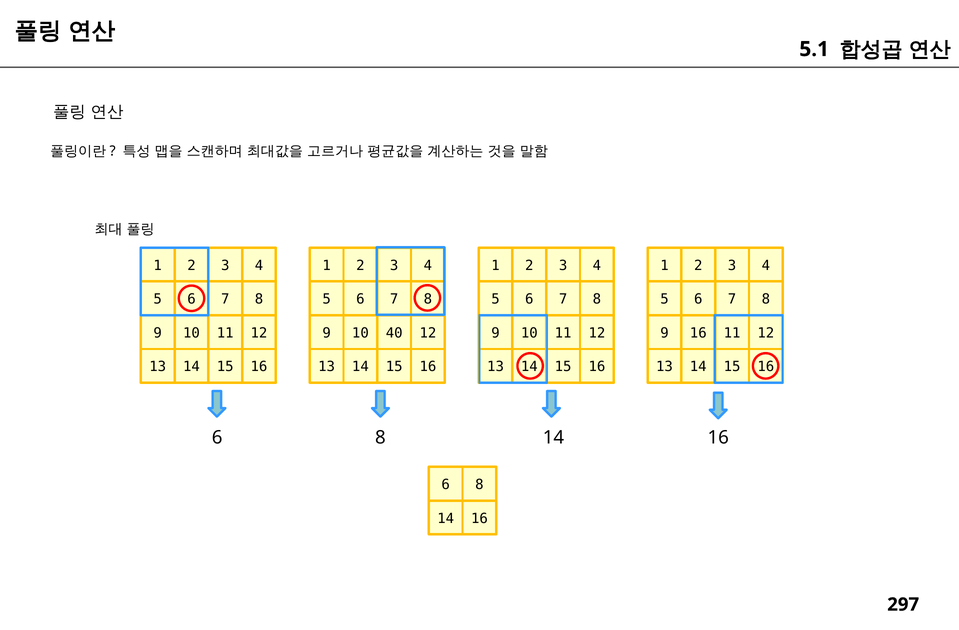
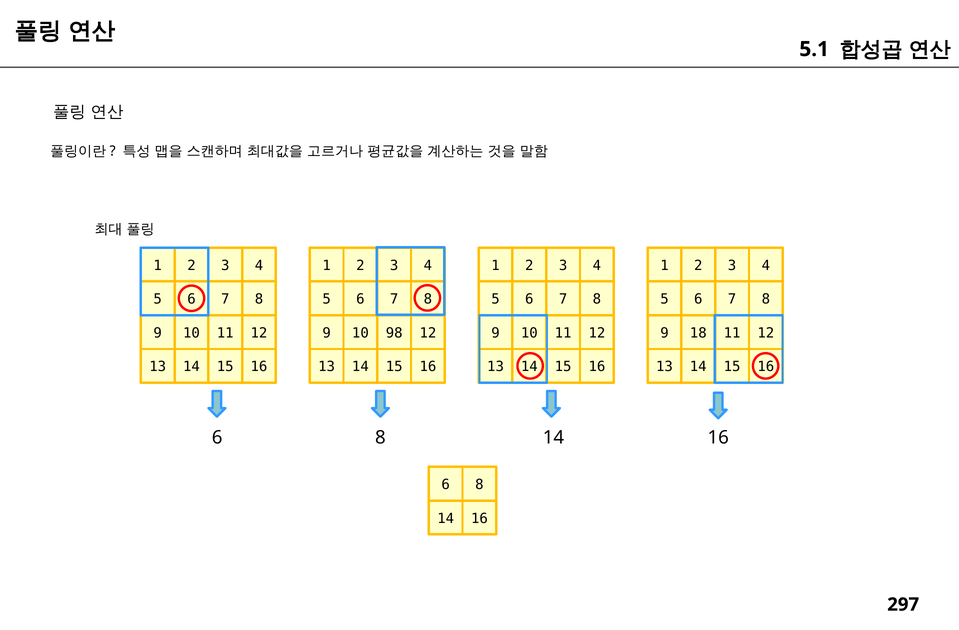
40: 40 -> 98
9 16: 16 -> 18
